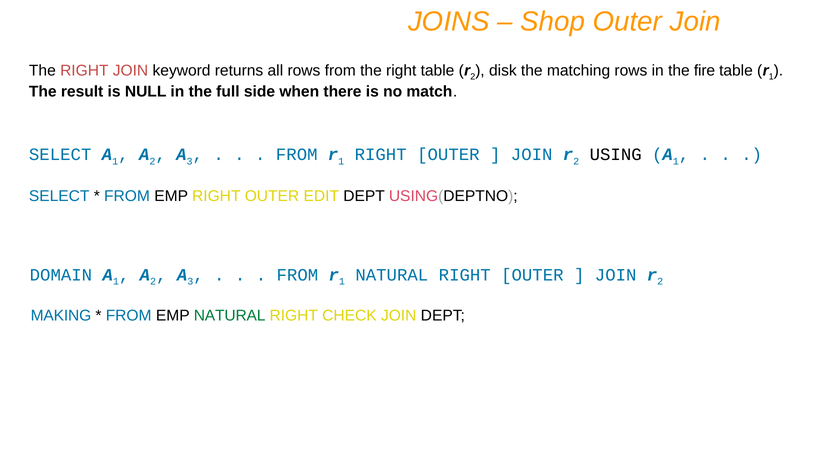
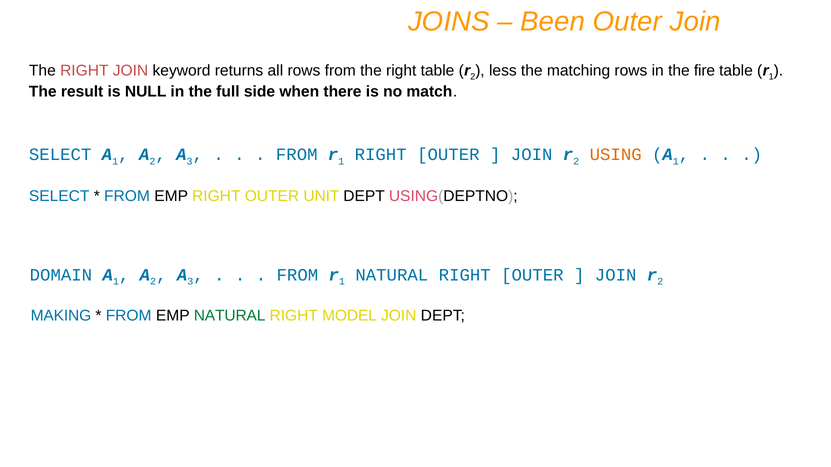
Shop: Shop -> Been
disk: disk -> less
USING colour: black -> orange
EDIT: EDIT -> UNIT
CHECK: CHECK -> MODEL
